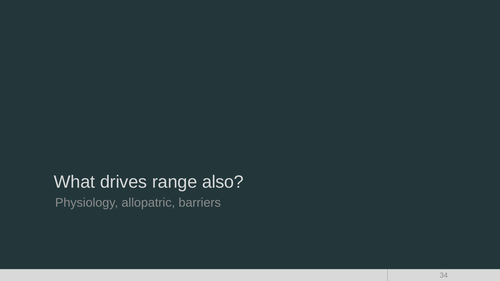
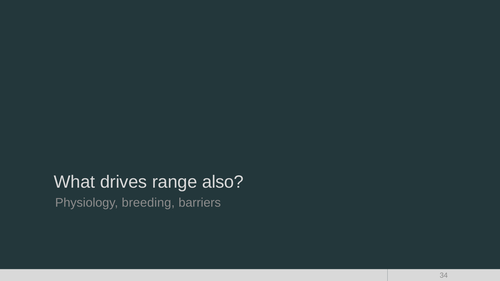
allopatric: allopatric -> breeding
